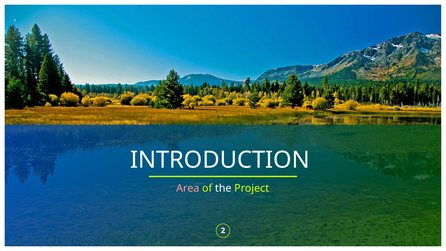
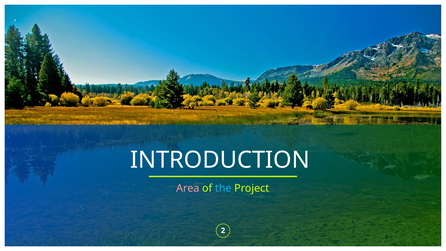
the colour: white -> light blue
